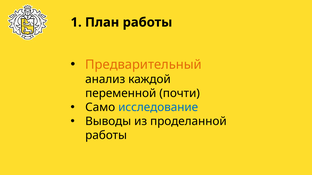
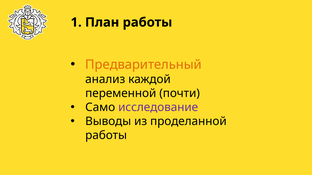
исследование colour: blue -> purple
